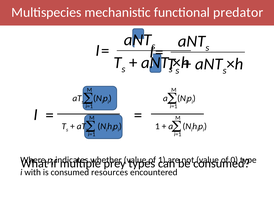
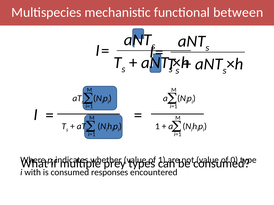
predator: predator -> between
resources: resources -> responses
